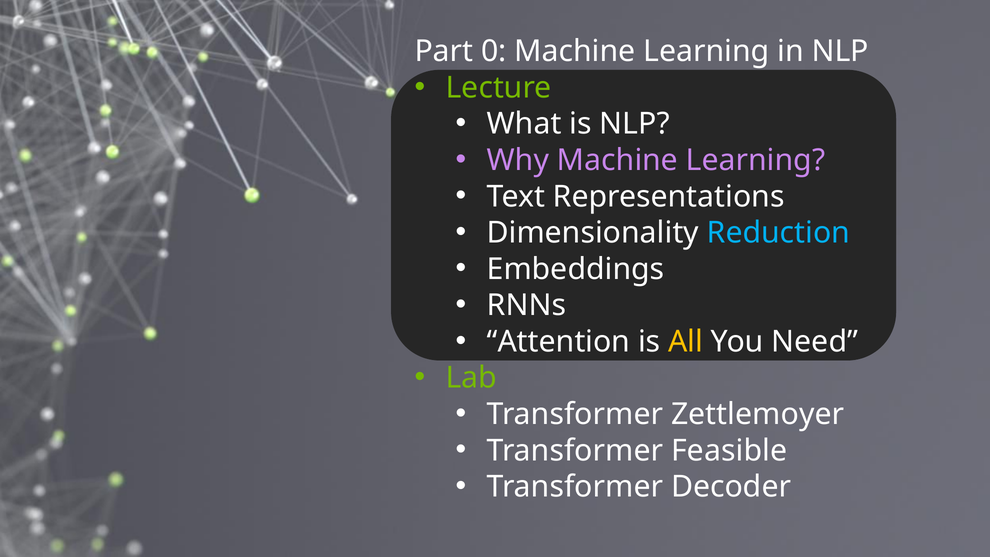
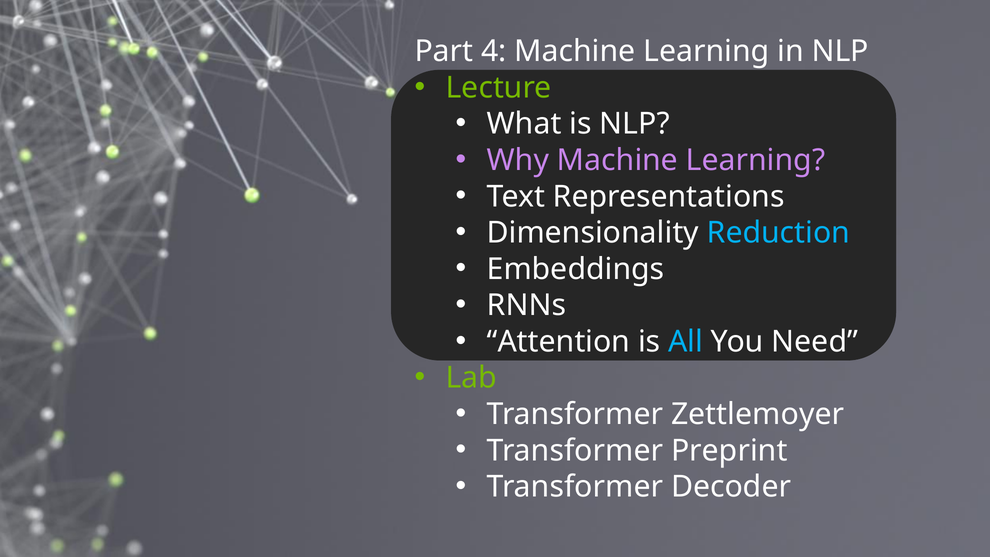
0: 0 -> 4
All colour: yellow -> light blue
Feasible: Feasible -> Preprint
